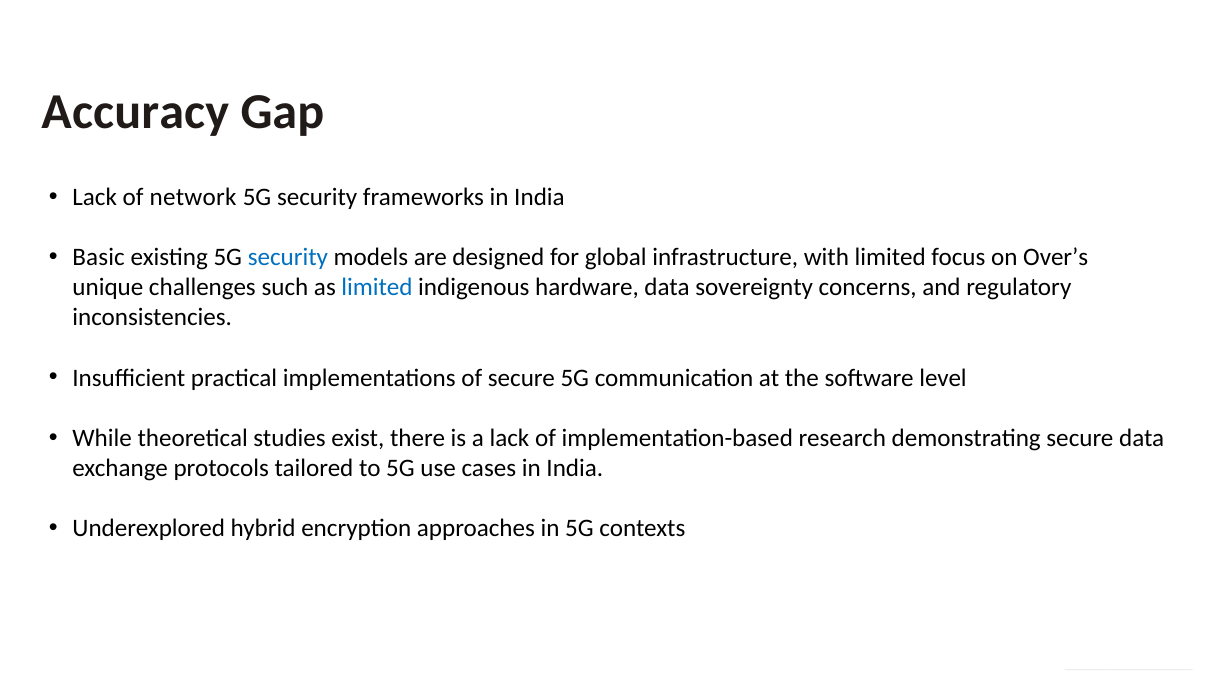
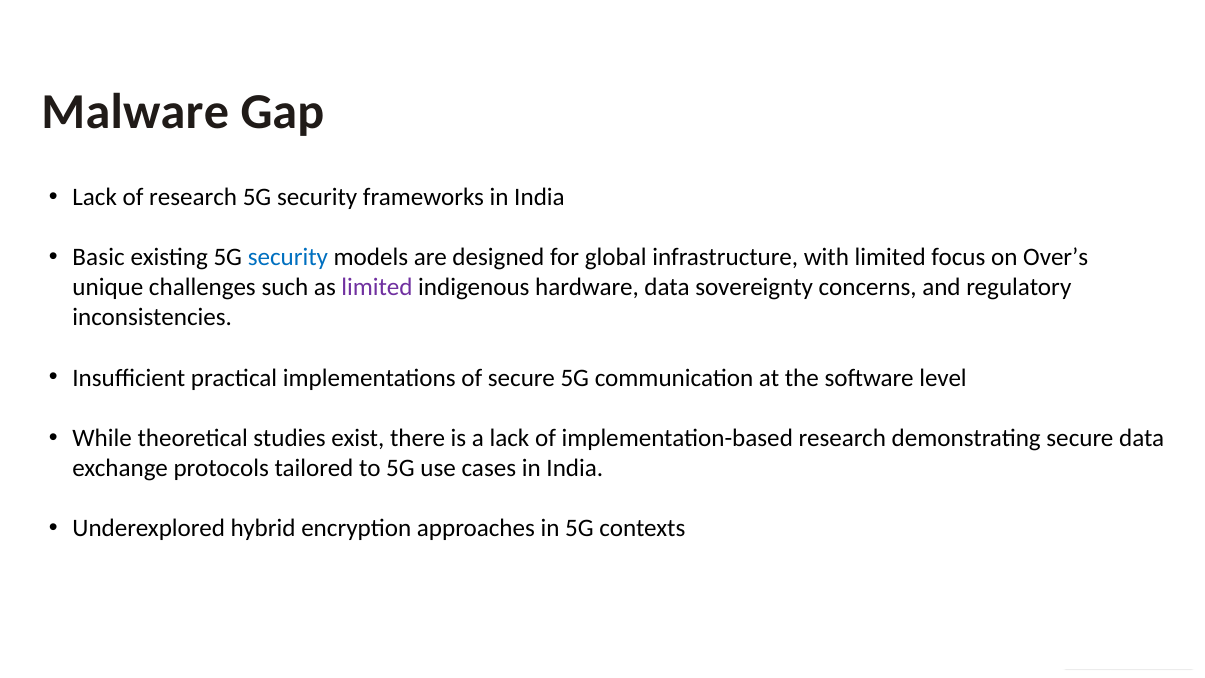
Accuracy: Accuracy -> Malware
of network: network -> research
limited at (377, 287) colour: blue -> purple
